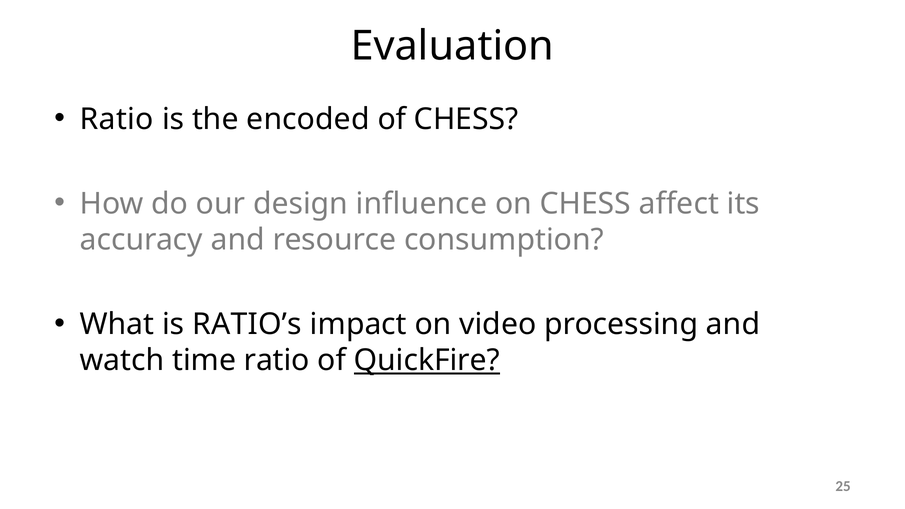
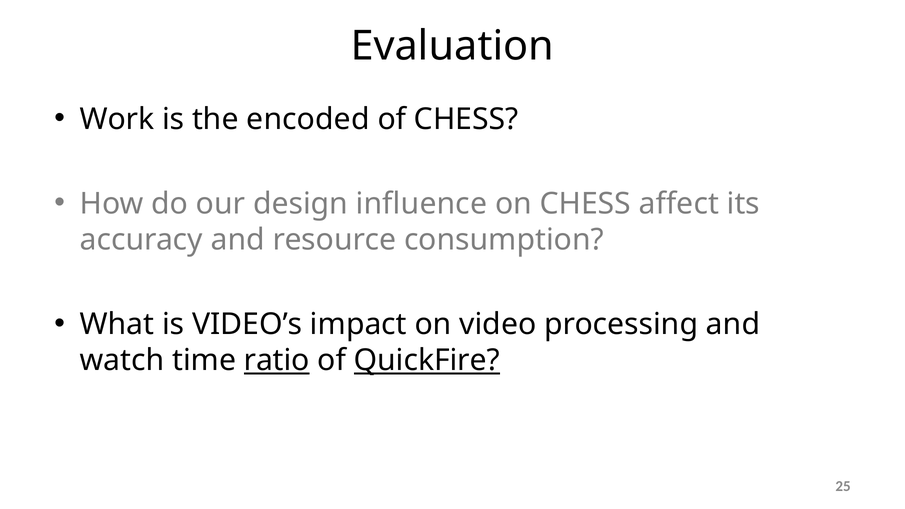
Ratio at (117, 119): Ratio -> Work
RATIO’s: RATIO’s -> VIDEO’s
ratio at (277, 360) underline: none -> present
